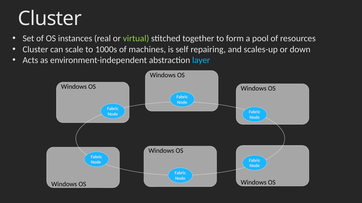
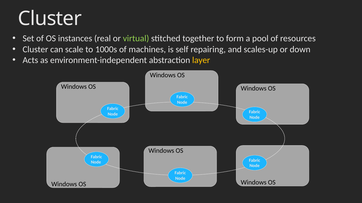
layer colour: light blue -> yellow
